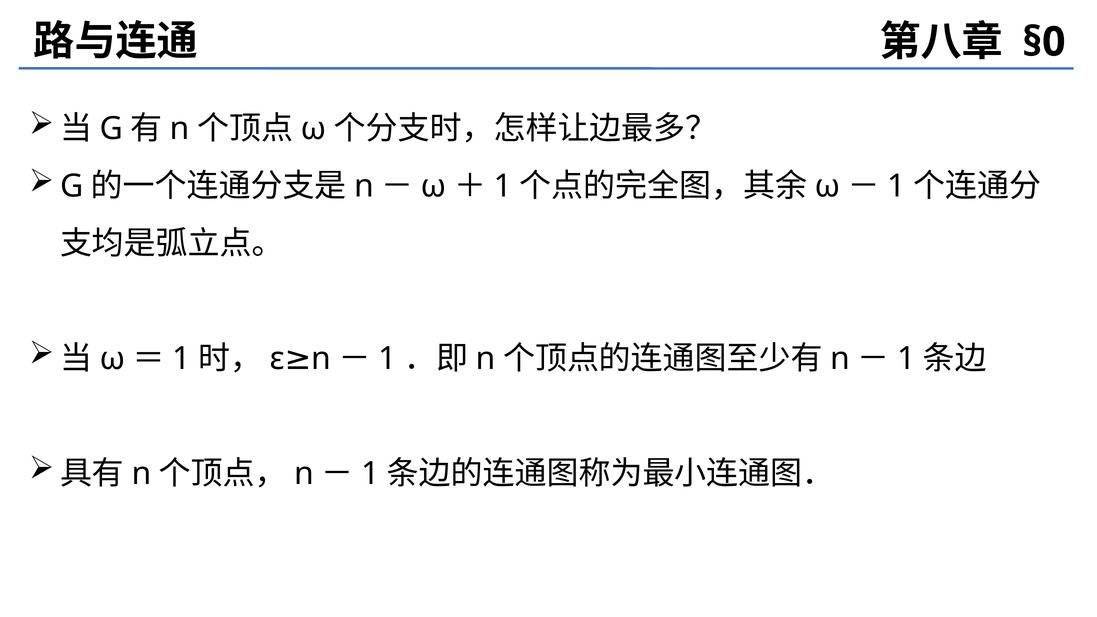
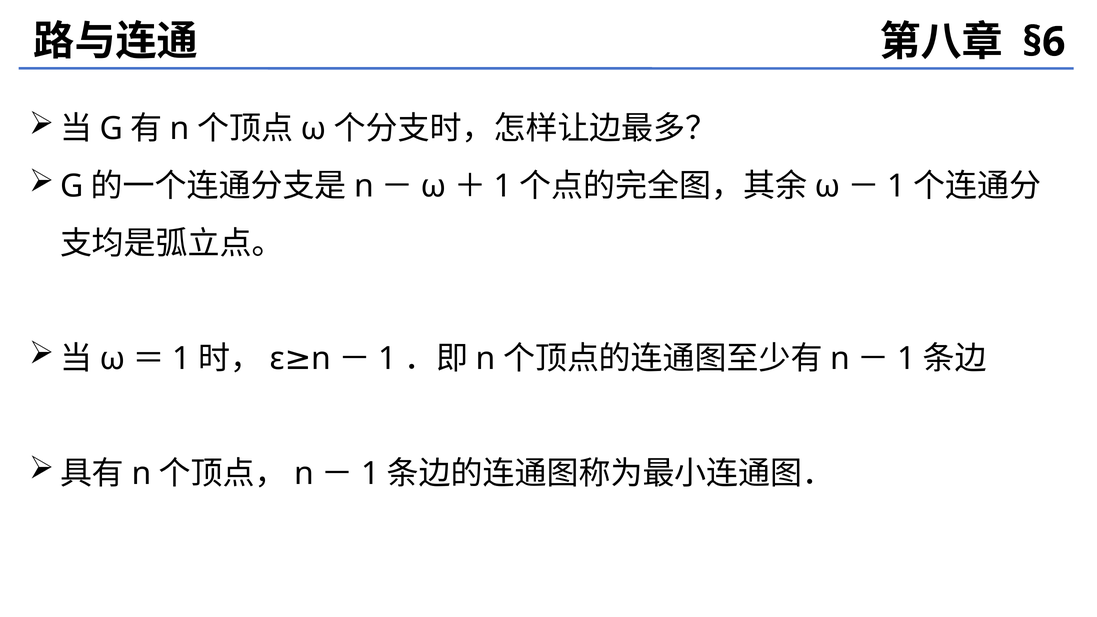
§0: §0 -> §6
